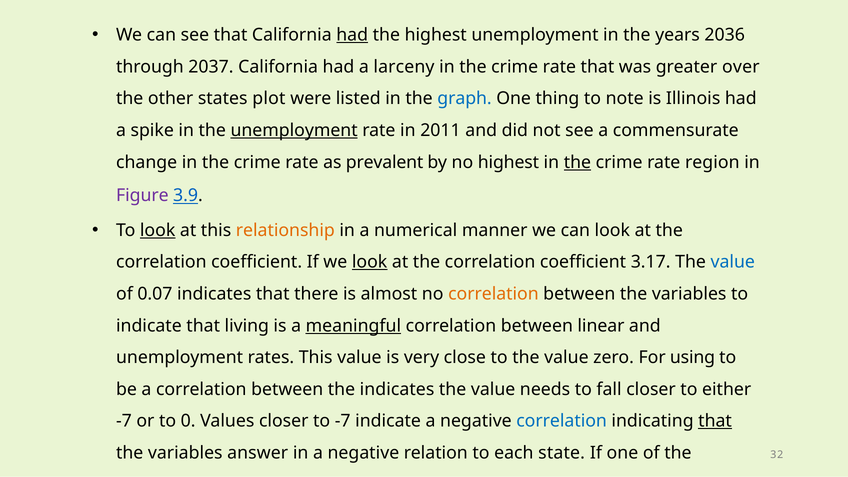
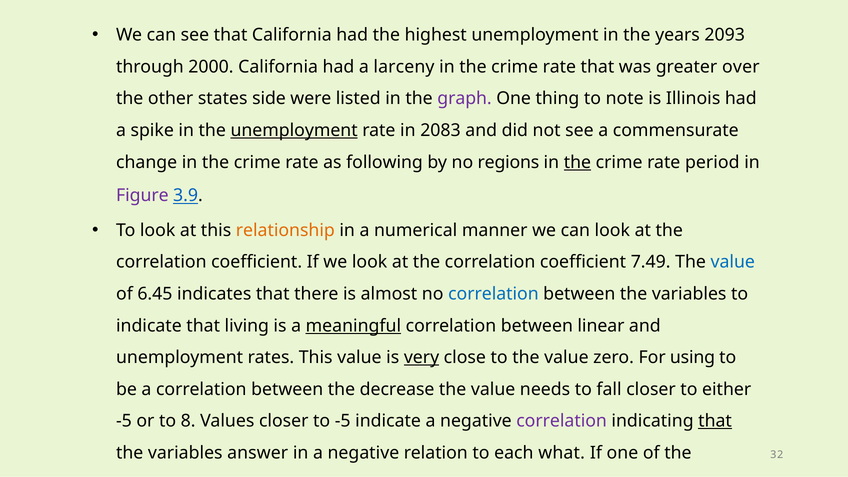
had at (352, 35) underline: present -> none
2036: 2036 -> 2093
2037: 2037 -> 2000
plot: plot -> side
graph colour: blue -> purple
2011: 2011 -> 2083
prevalent: prevalent -> following
no highest: highest -> regions
region: region -> period
look at (158, 230) underline: present -> none
look at (370, 262) underline: present -> none
3.17: 3.17 -> 7.49
0.07: 0.07 -> 6.45
correlation at (493, 294) colour: orange -> blue
very underline: none -> present
the indicates: indicates -> decrease
-7 at (124, 421): -7 -> -5
0: 0 -> 8
to -7: -7 -> -5
correlation at (562, 421) colour: blue -> purple
state: state -> what
